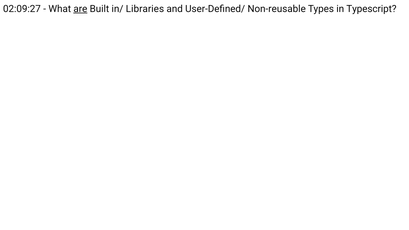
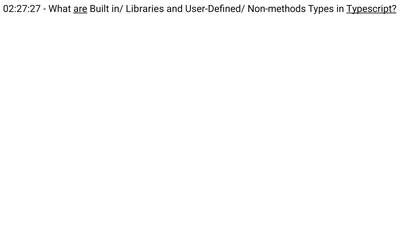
02:09:27: 02:09:27 -> 02:27:27
Non-reusable: Non-reusable -> Non-methods
Typescript underline: none -> present
